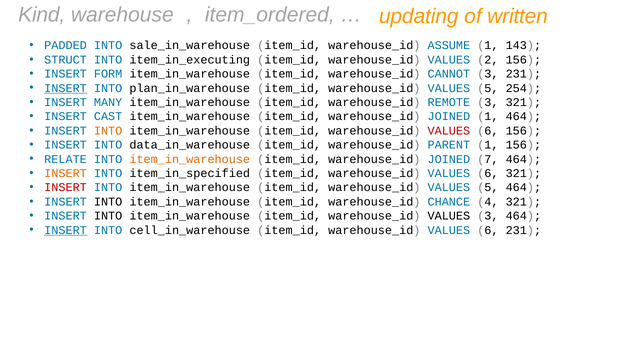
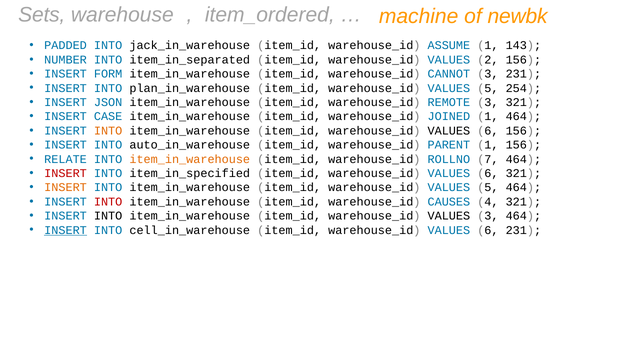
Kind: Kind -> Sets
updating: updating -> machine
written: written -> newbk
sale_in_warehouse: sale_in_warehouse -> jack_in_warehouse
STRUCT: STRUCT -> NUMBER
item_in_executing: item_in_executing -> item_in_separated
INSERT at (66, 88) underline: present -> none
MANY: MANY -> JSON
CAST: CAST -> CASE
VALUES at (449, 131) colour: red -> black
data_in_warehouse: data_in_warehouse -> auto_in_warehouse
JOINED at (449, 159): JOINED -> ROLLNO
INSERT at (66, 173) colour: orange -> red
INSERT at (66, 188) colour: red -> orange
INTO at (108, 202) colour: black -> red
CHANCE: CHANCE -> CAUSES
